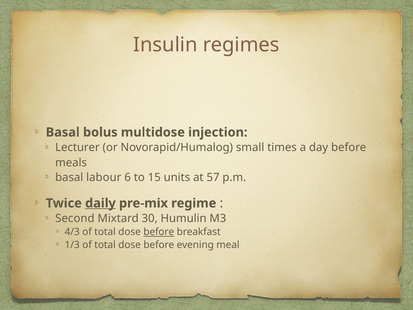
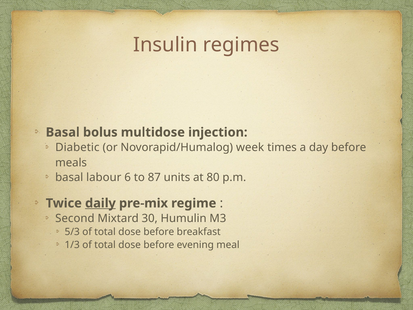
Lecturer: Lecturer -> Diabetic
small: small -> week
15: 15 -> 87
57: 57 -> 80
4/3: 4/3 -> 5/3
before at (159, 232) underline: present -> none
